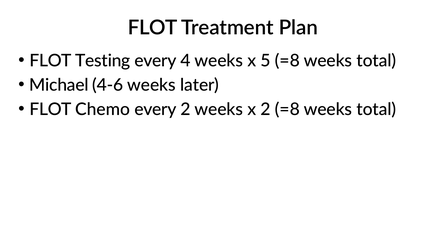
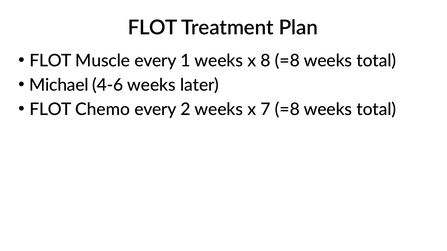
Testing: Testing -> Muscle
4: 4 -> 1
5: 5 -> 8
x 2: 2 -> 7
